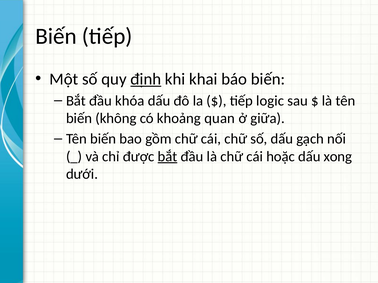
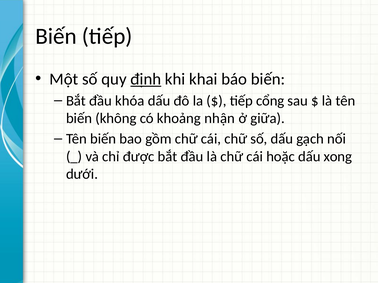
logic: logic -> cổng
quan: quan -> nhận
bắt at (168, 157) underline: present -> none
